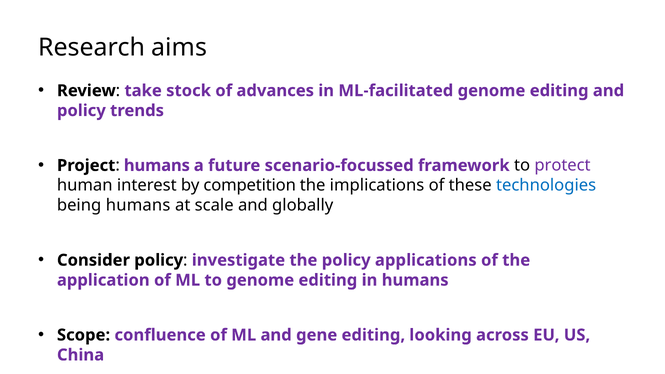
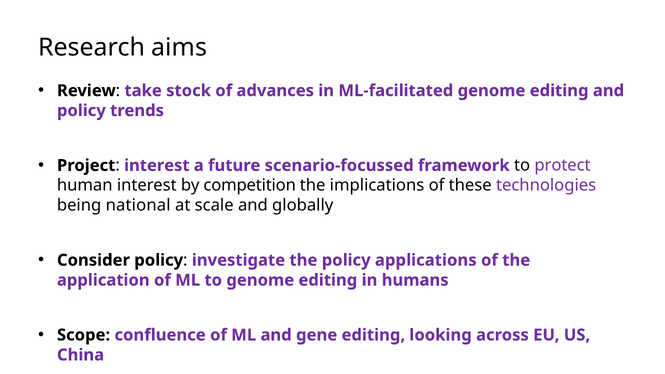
humans at (157, 165): humans -> interest
technologies colour: blue -> purple
being humans: humans -> national
